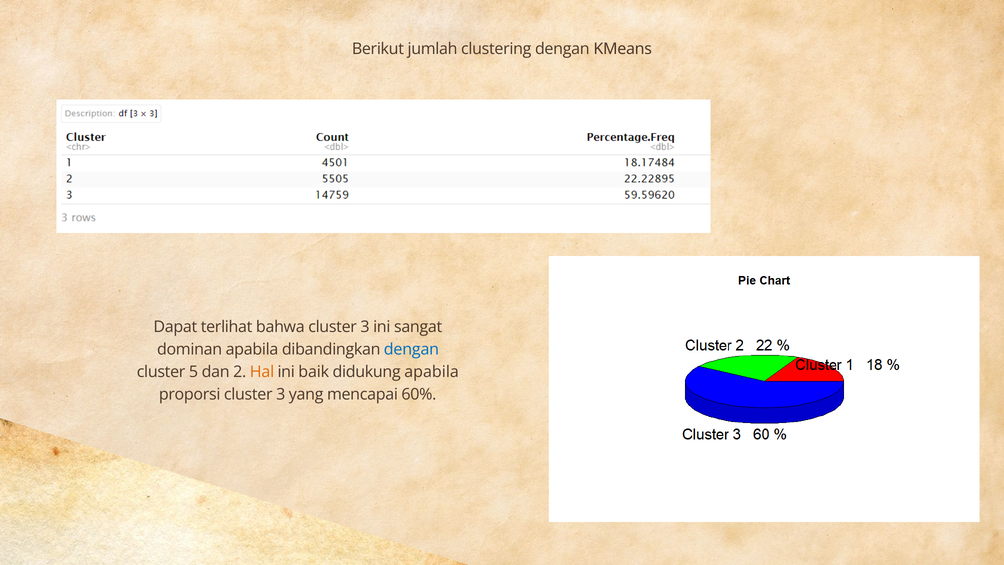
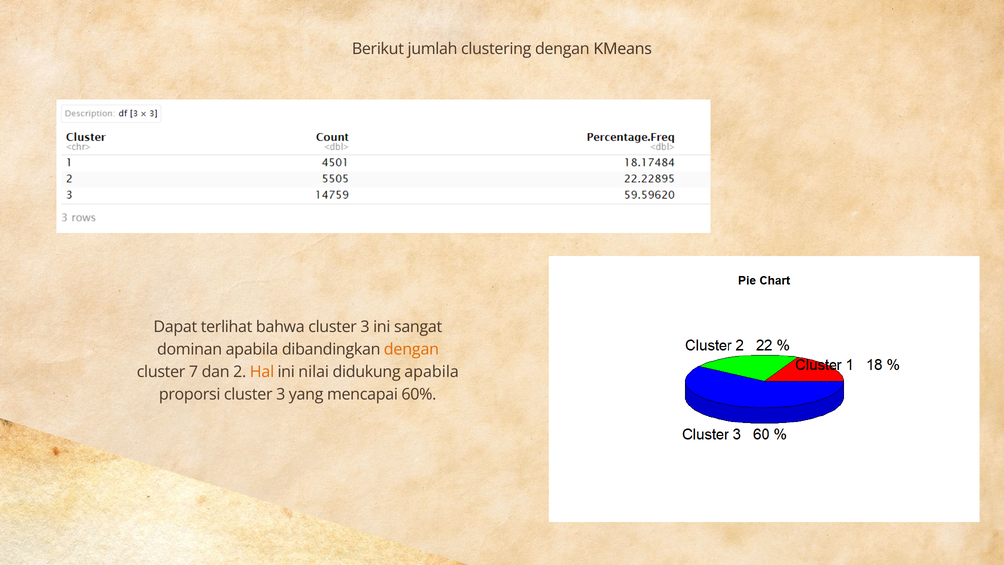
dengan at (411, 349) colour: blue -> orange
5: 5 -> 7
baik: baik -> nilai
